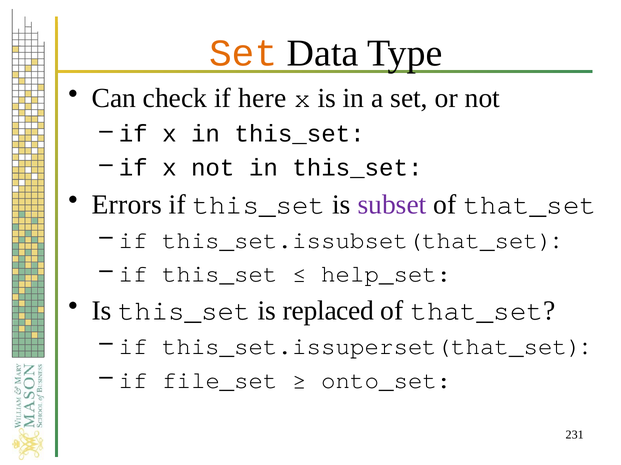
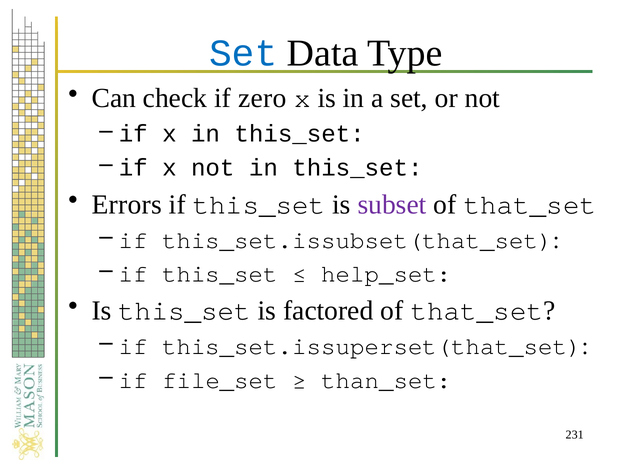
Set at (243, 53) colour: orange -> blue
here: here -> zero
replaced: replaced -> factored
onto_set: onto_set -> than_set
